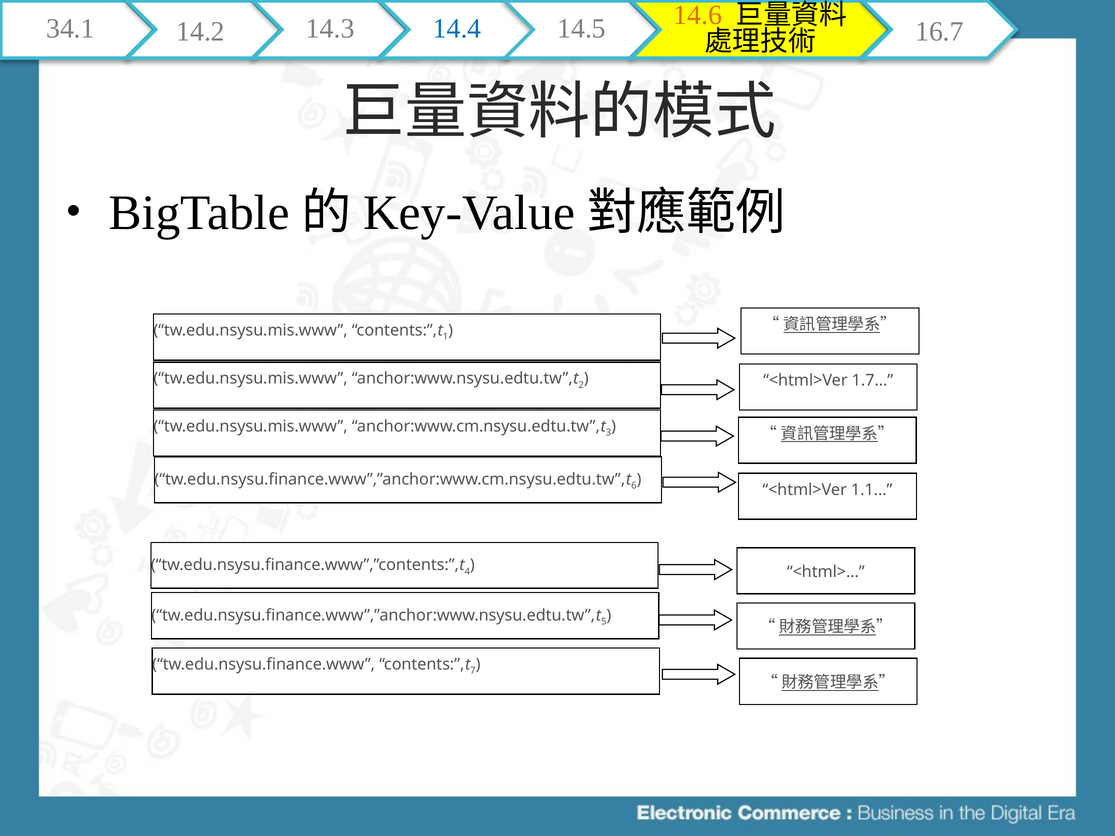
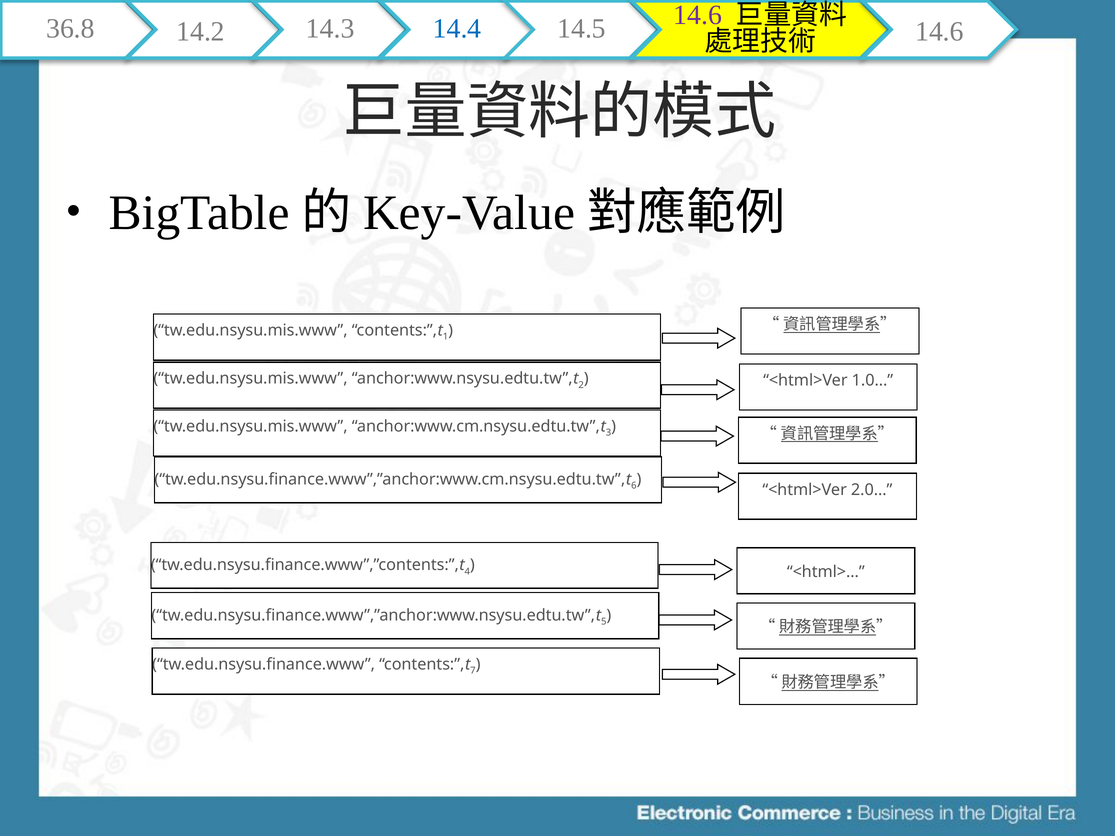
34.1: 34.1 -> 36.8
14.6 at (698, 15) colour: orange -> purple
16.7 at (940, 31): 16.7 -> 14.6
1.7…: 1.7… -> 1.0…
1.1…: 1.1… -> 2.0…
